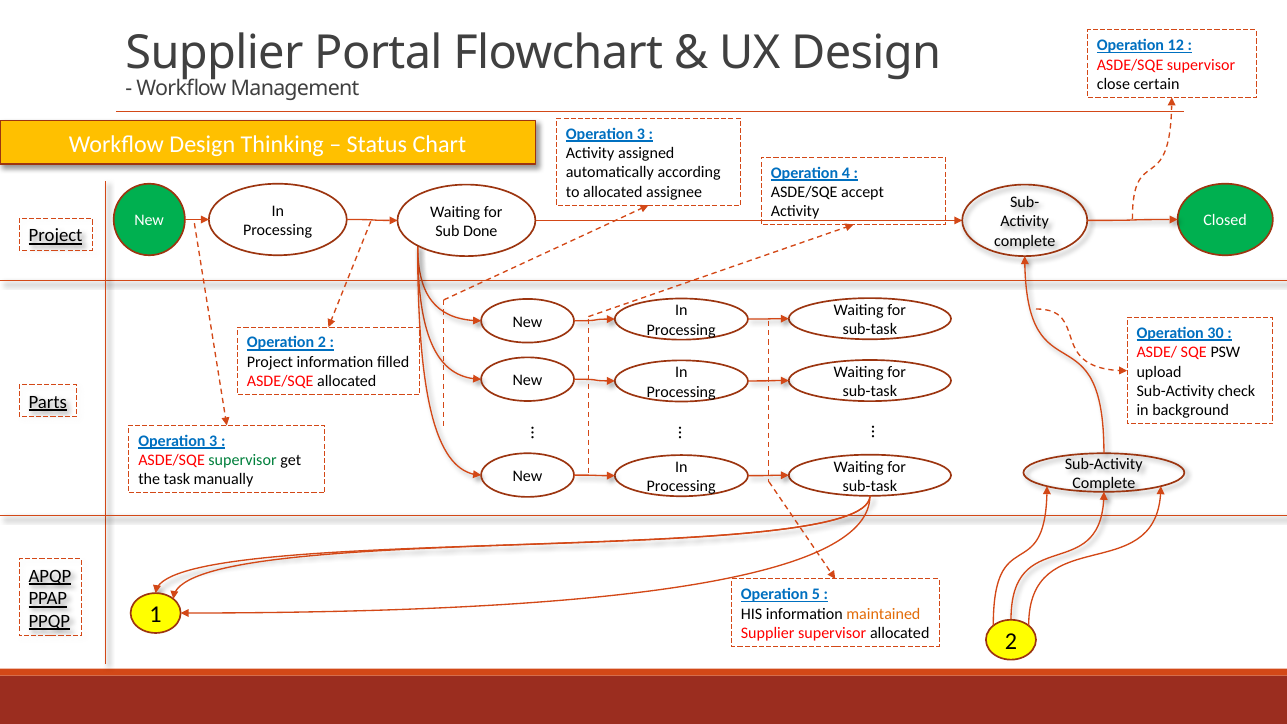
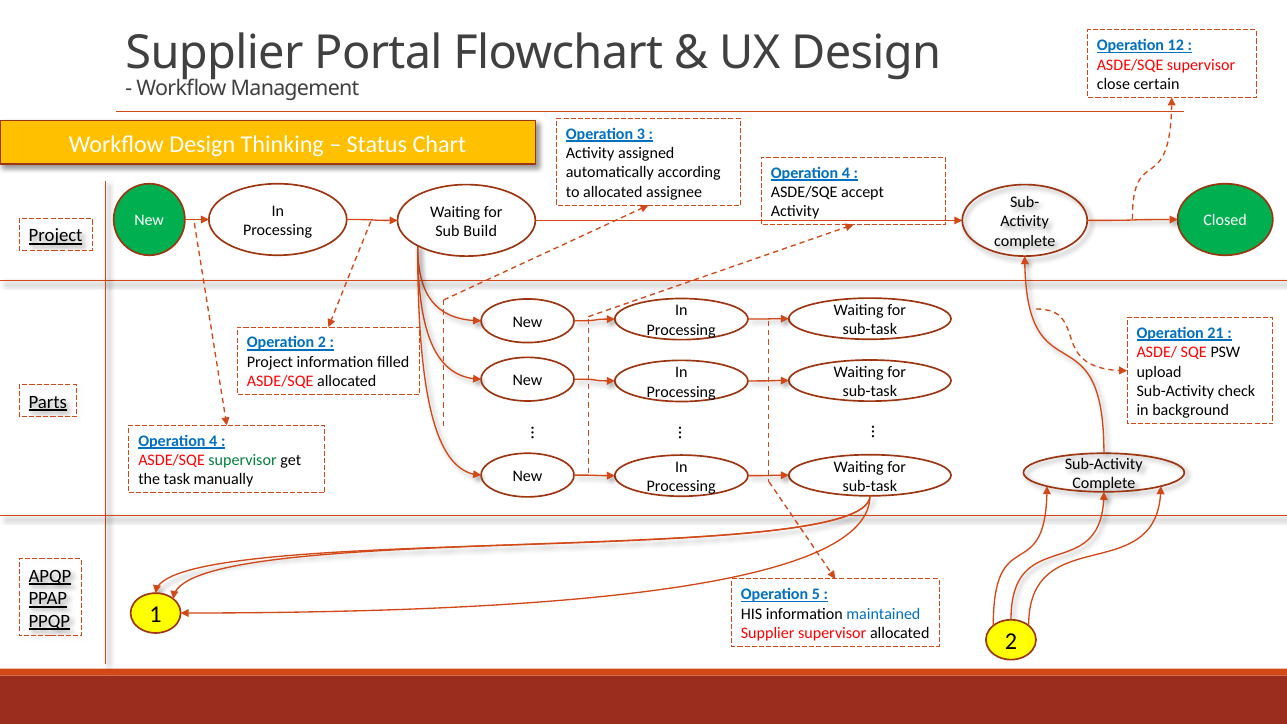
Done: Done -> Build
30: 30 -> 21
3 at (213, 441): 3 -> 4
maintained colour: orange -> blue
